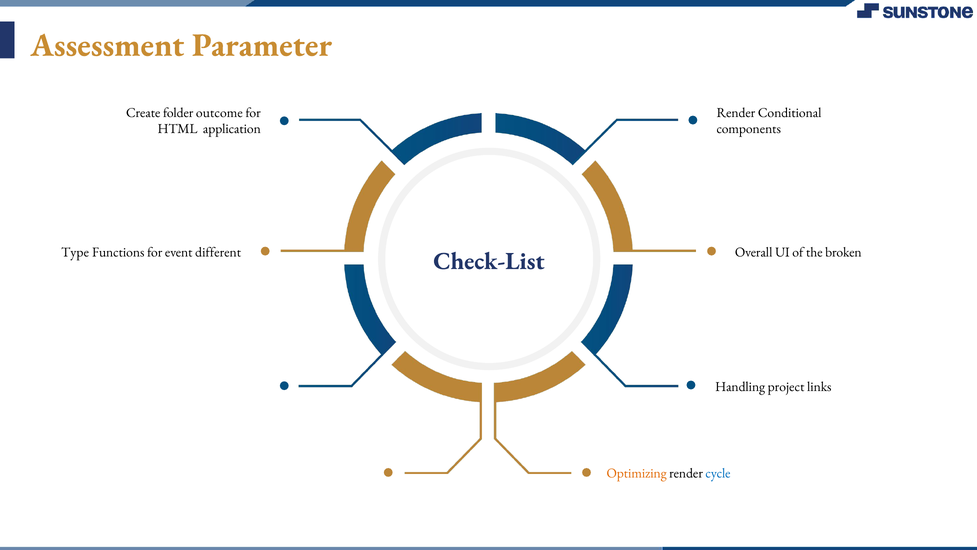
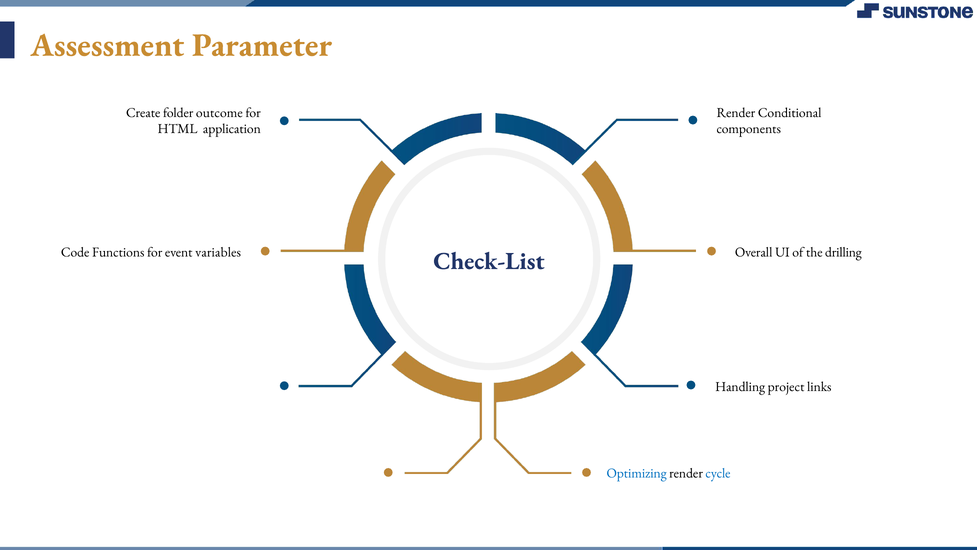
Type: Type -> Code
different: different -> variables
broken: broken -> drilling
Optimizing colour: orange -> blue
